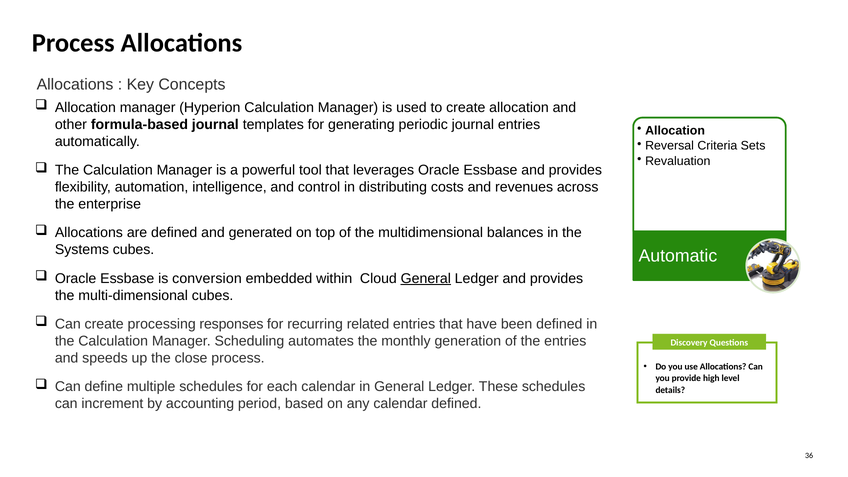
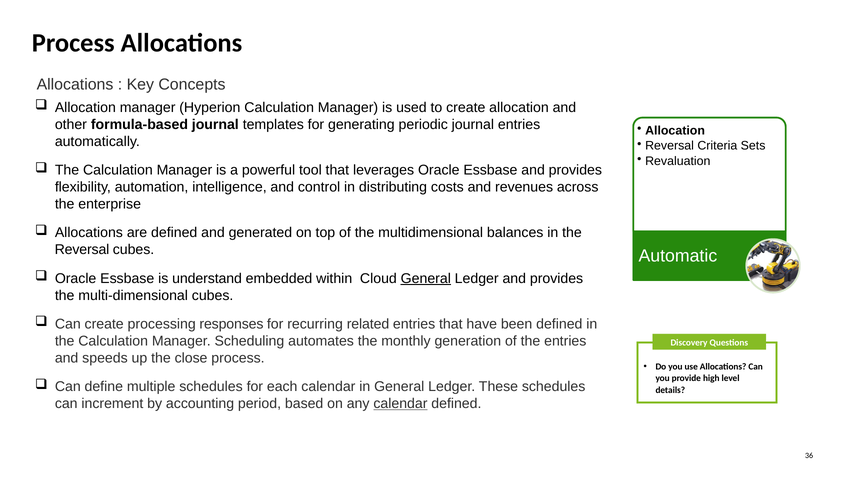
Systems at (82, 250): Systems -> Reversal
conversion: conversion -> understand
calendar at (400, 404) underline: none -> present
